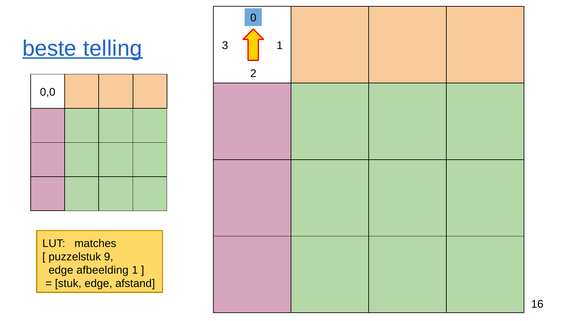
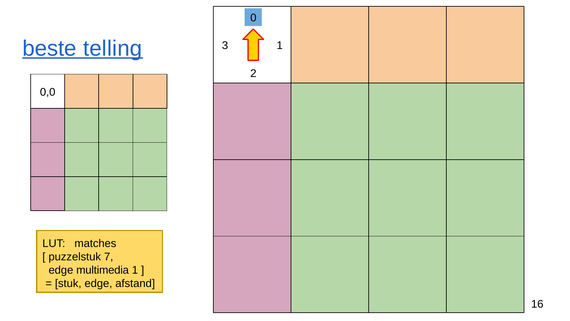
9: 9 -> 7
afbeelding: afbeelding -> multimedia
